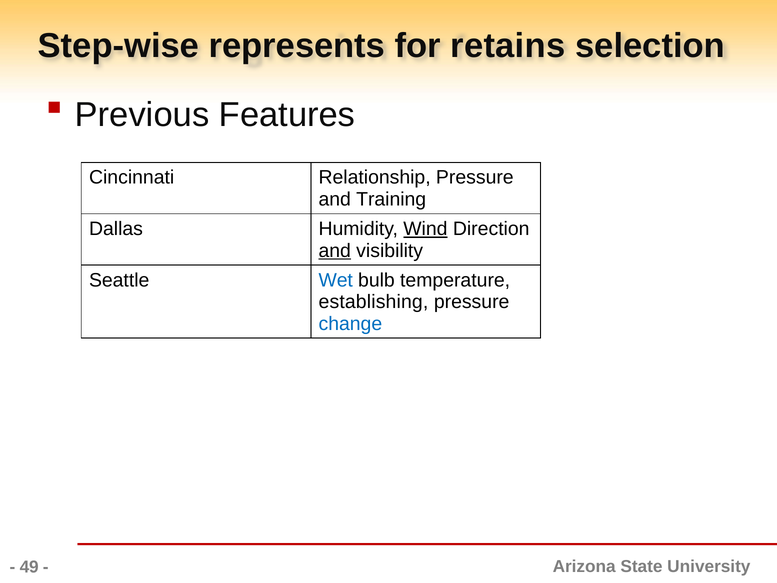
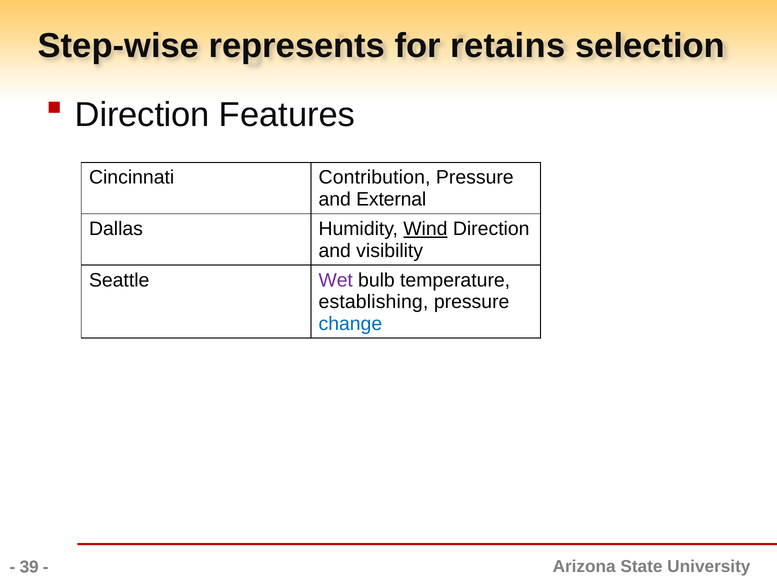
Previous at (142, 115): Previous -> Direction
Relationship: Relationship -> Contribution
Training: Training -> External
and at (335, 251) underline: present -> none
Wet colour: blue -> purple
49: 49 -> 39
